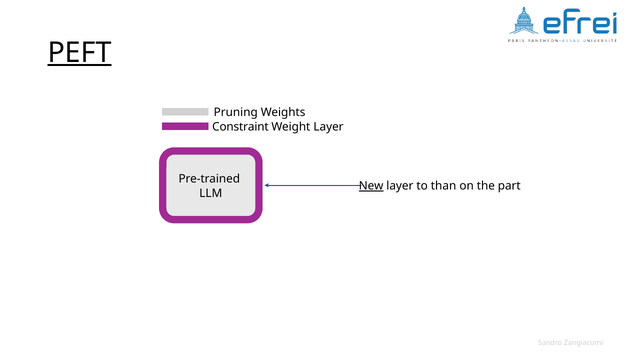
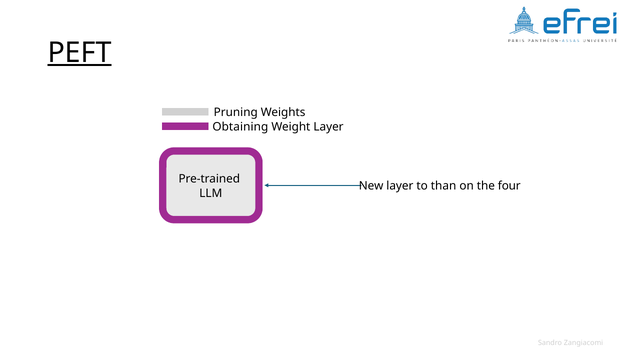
Constraint: Constraint -> Obtaining
New underline: present -> none
part: part -> four
